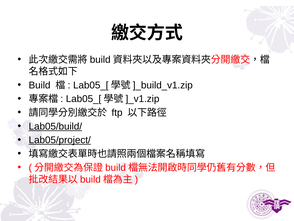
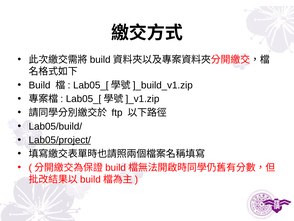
Lab05/build/ underline: present -> none
